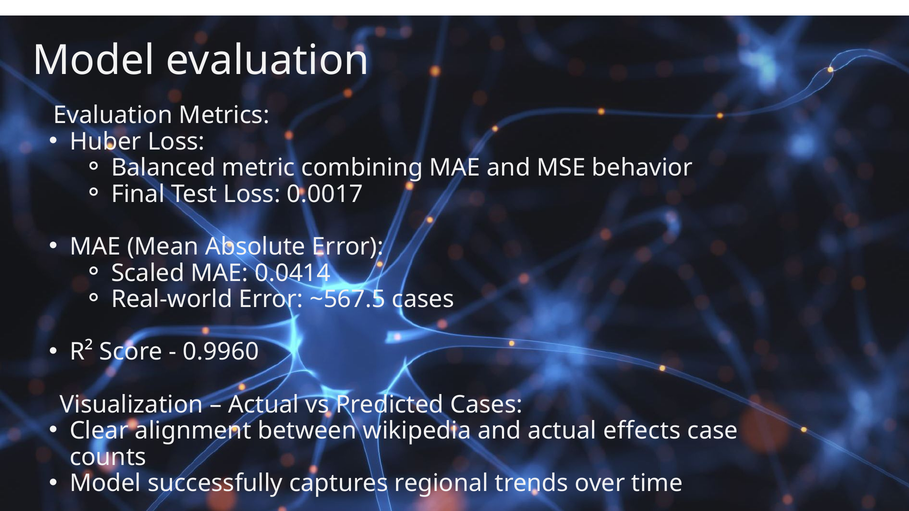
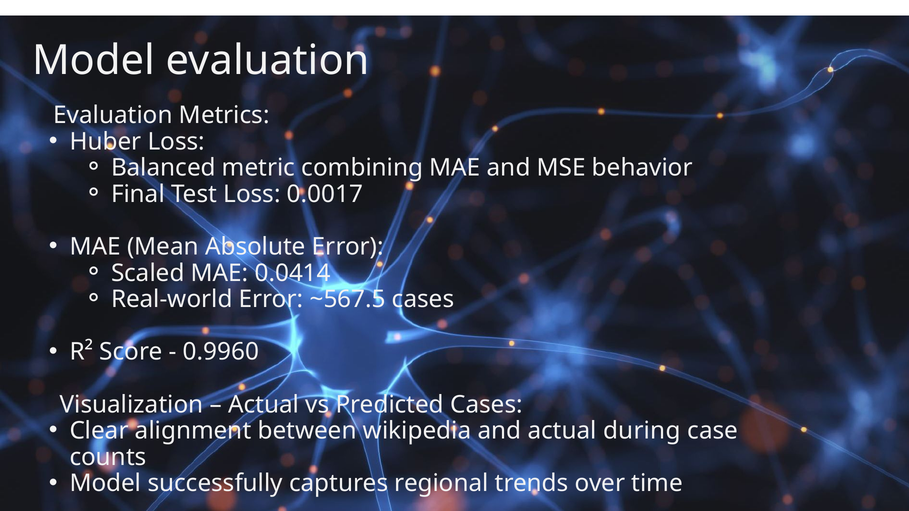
effects: effects -> during
